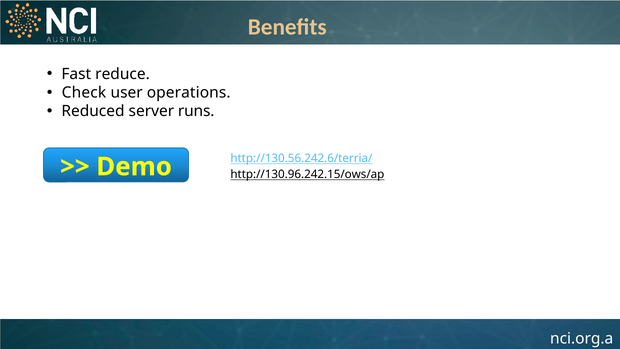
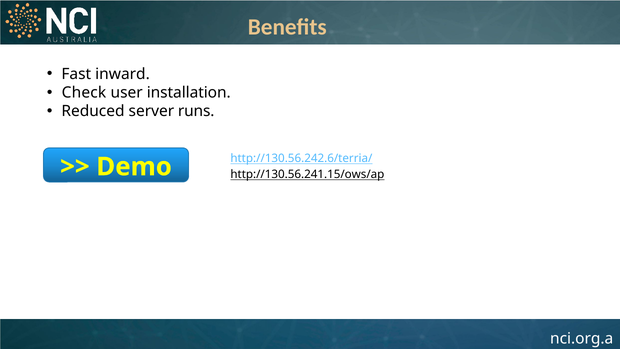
reduce: reduce -> inward
operations: operations -> installation
http://130.96.242.15/ows/ap: http://130.96.242.15/ows/ap -> http://130.56.241.15/ows/ap
